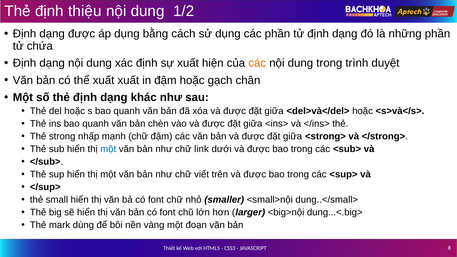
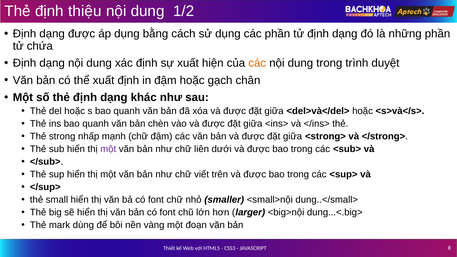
xuất xuất: xuất -> định
một at (108, 149) colour: blue -> purple
link: link -> liên
